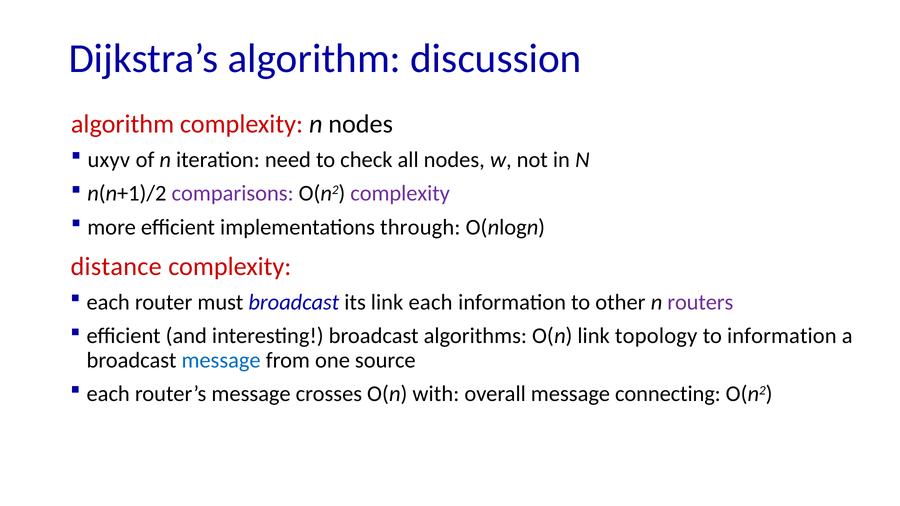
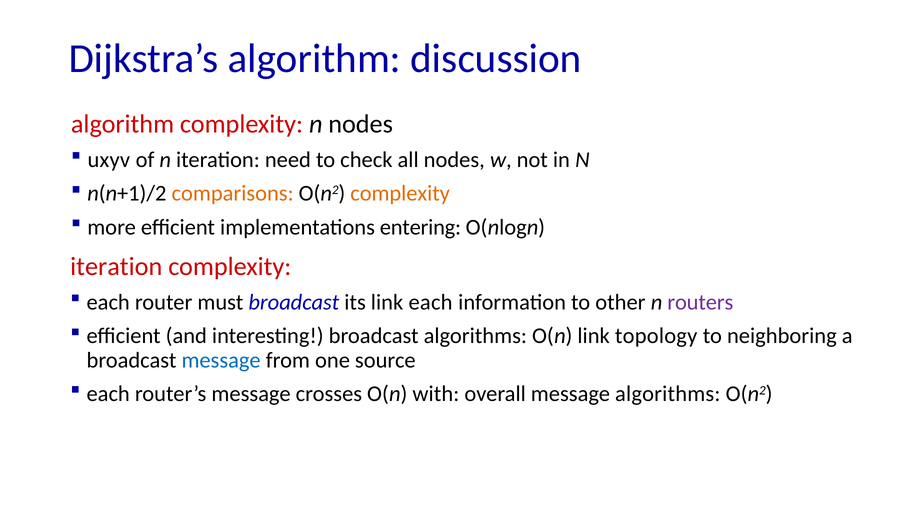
comparisons colour: purple -> orange
complexity at (400, 194) colour: purple -> orange
through: through -> entering
distance at (116, 267): distance -> iteration
to information: information -> neighboring
message connecting: connecting -> algorithms
